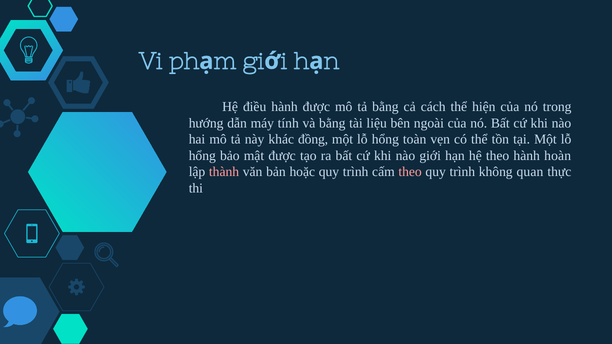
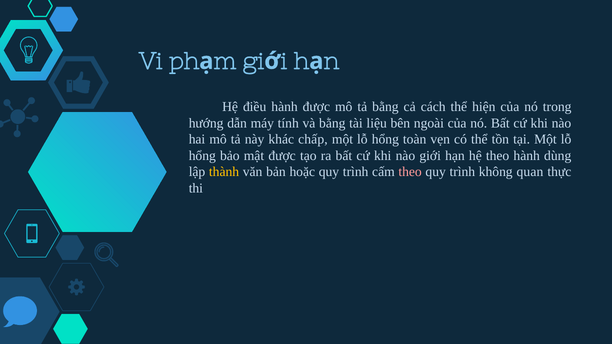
đồng: đồng -> chấp
hoàn: hoàn -> dùng
thành colour: pink -> yellow
